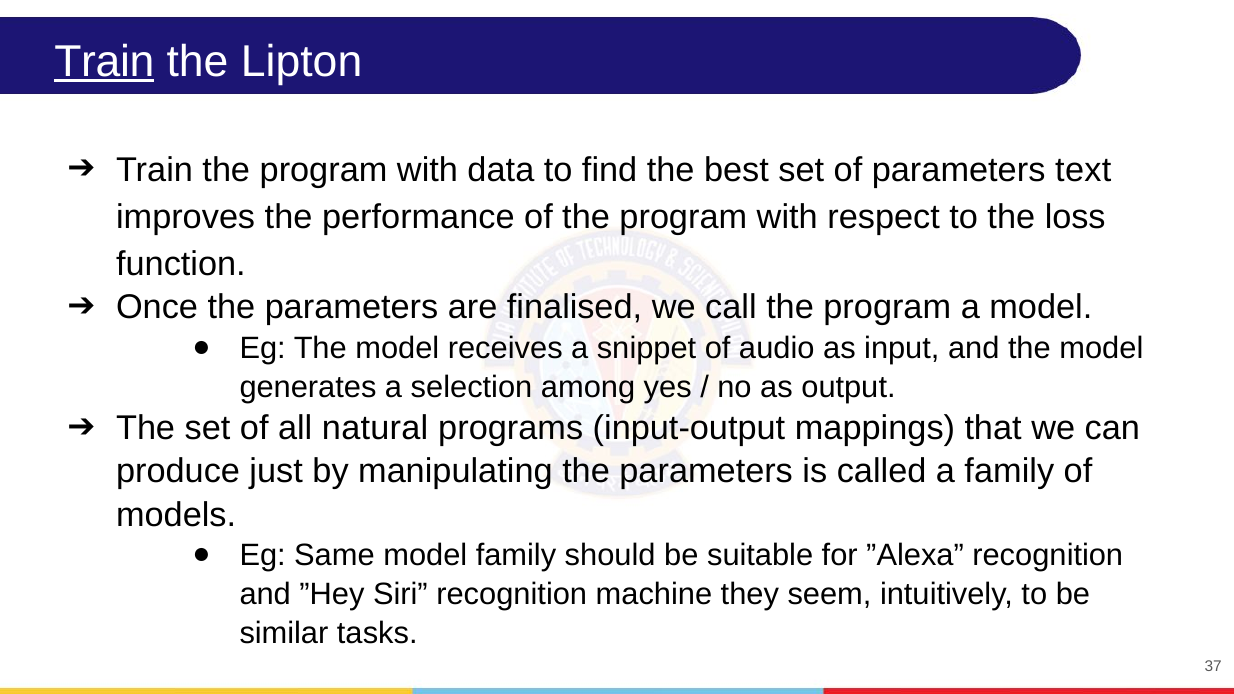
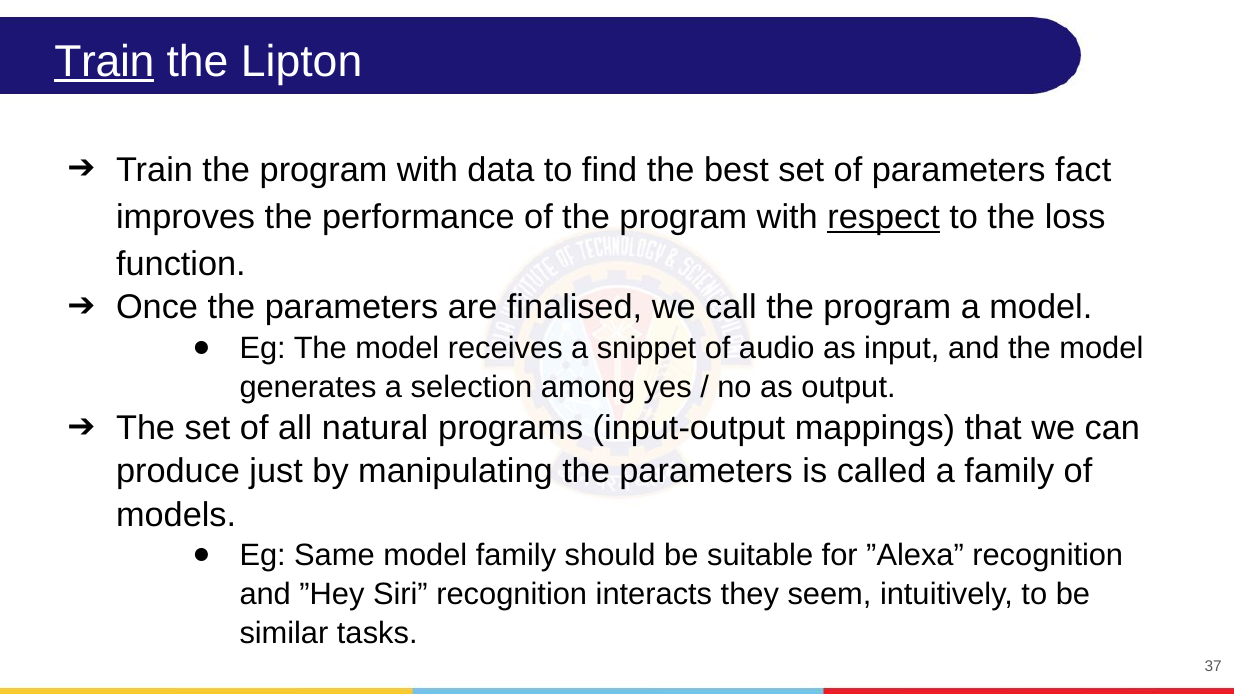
text: text -> fact
respect underline: none -> present
machine: machine -> interacts
